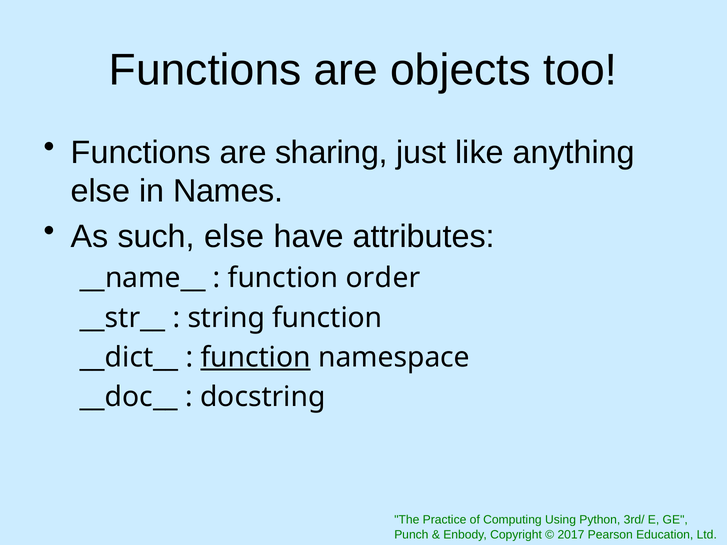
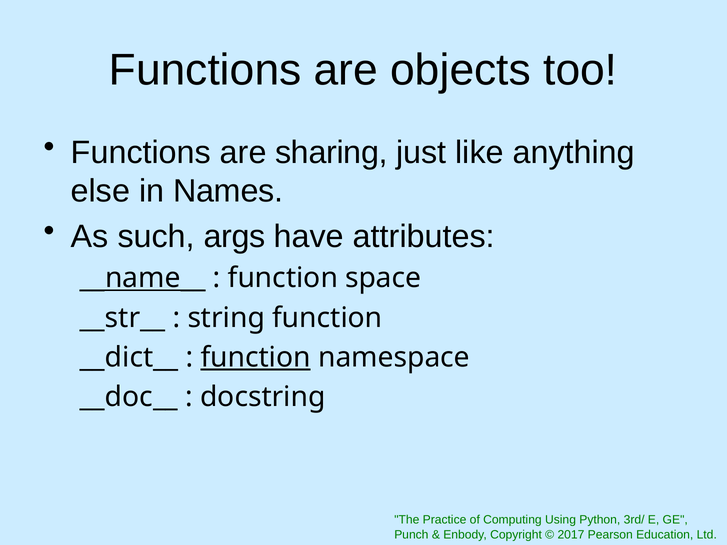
such else: else -> args
__name__ underline: none -> present
order: order -> space
